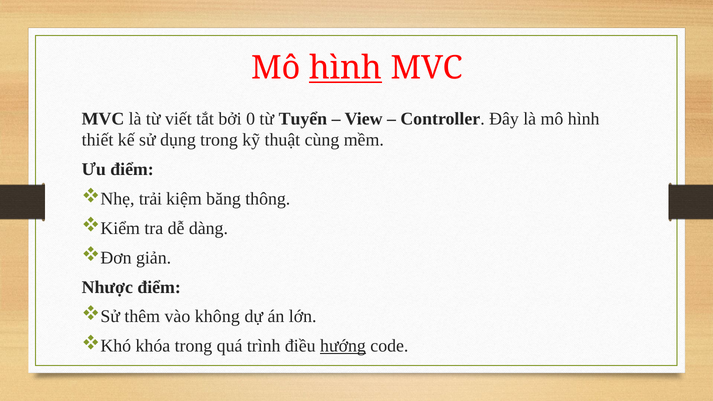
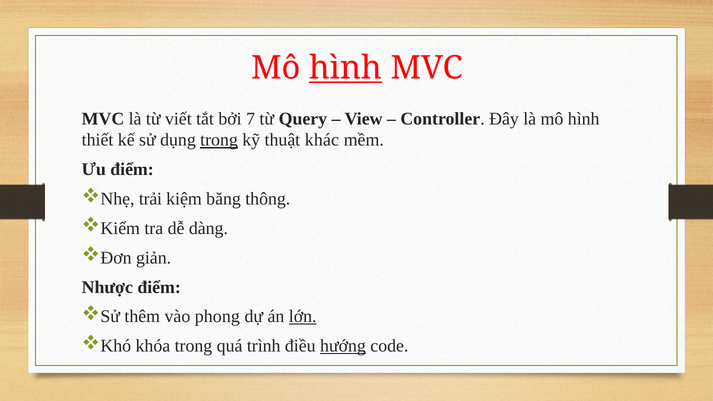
0: 0 -> 7
Tuyển: Tuyển -> Query
trong at (219, 140) underline: none -> present
cùng: cùng -> khác
không: không -> phong
lớn underline: none -> present
